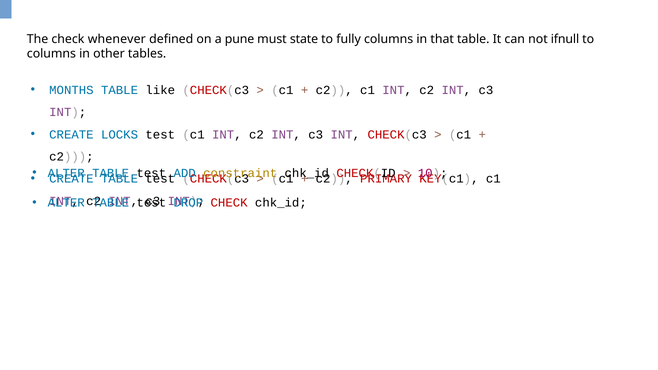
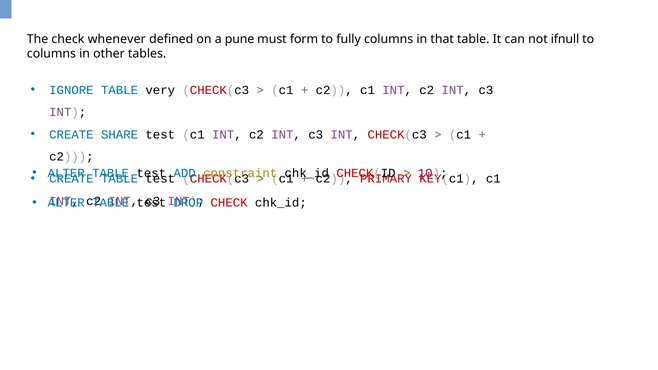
state: state -> form
MONTHS: MONTHS -> IGNORE
like: like -> very
LOCKS: LOCKS -> SHARE
